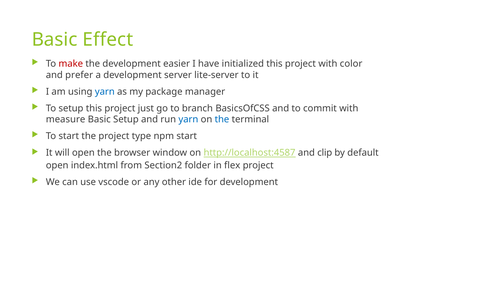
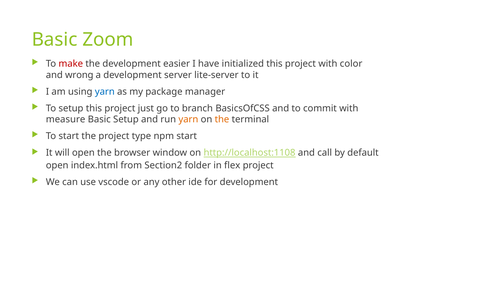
Effect: Effect -> Zoom
prefer: prefer -> wrong
yarn at (188, 120) colour: blue -> orange
the at (222, 120) colour: blue -> orange
http://localhost:4587: http://localhost:4587 -> http://localhost:1108
clip: clip -> call
